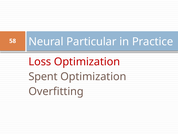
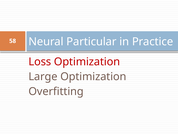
Spent: Spent -> Large
